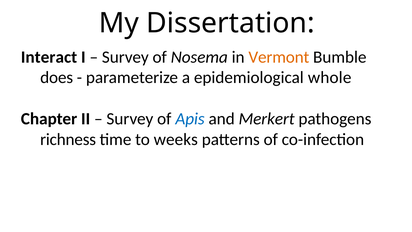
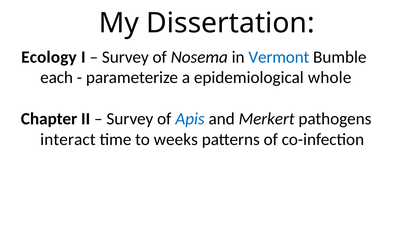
Interact: Interact -> Ecology
Vermont colour: orange -> blue
does: does -> each
richness: richness -> interact
